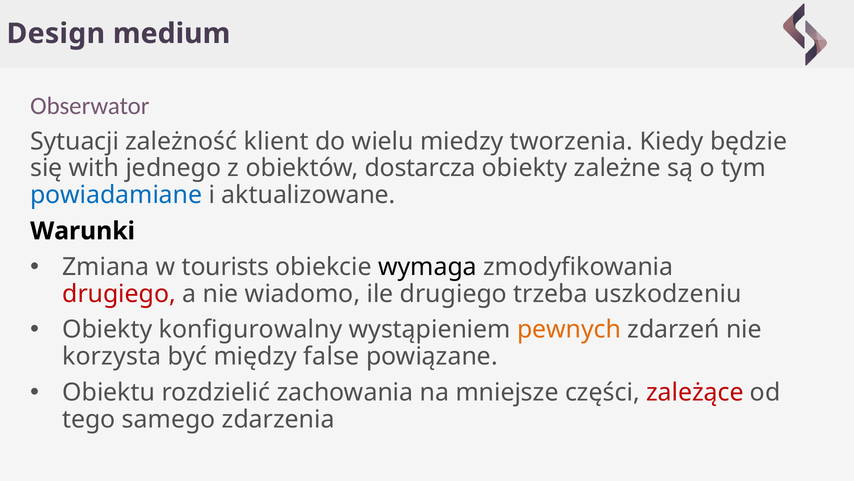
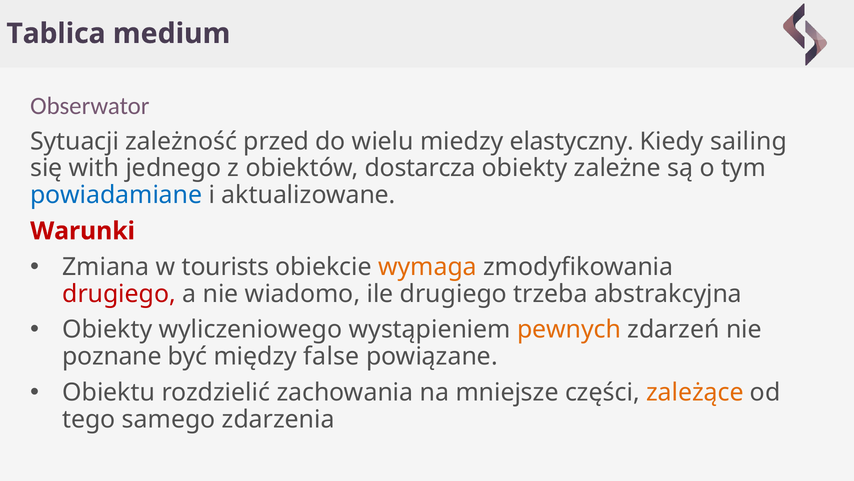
Design: Design -> Tablica
klient: klient -> przed
tworzenia: tworzenia -> elastyczny
będzie: będzie -> sailing
Warunki colour: black -> red
wymaga colour: black -> orange
uszkodzeniu: uszkodzeniu -> abstrakcyjna
konfigurowalny: konfigurowalny -> wyliczeniowego
korzysta: korzysta -> poznane
zależące colour: red -> orange
